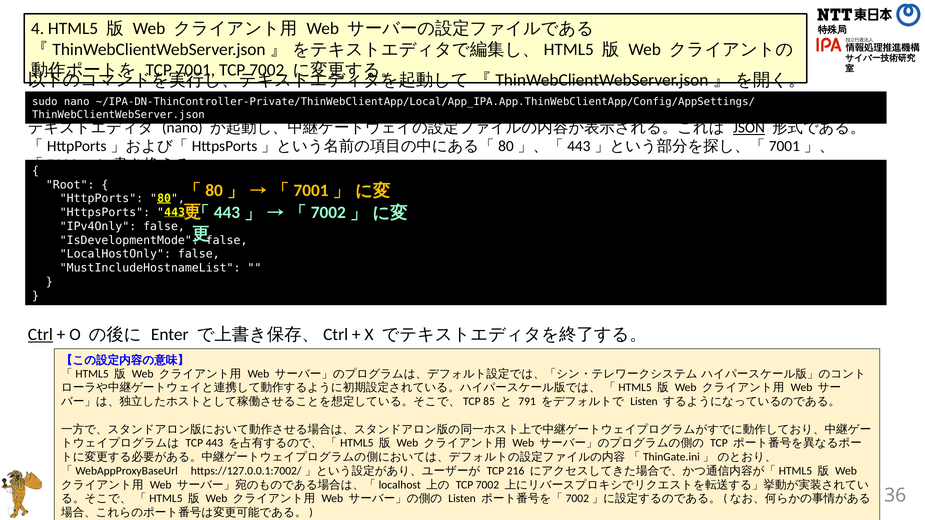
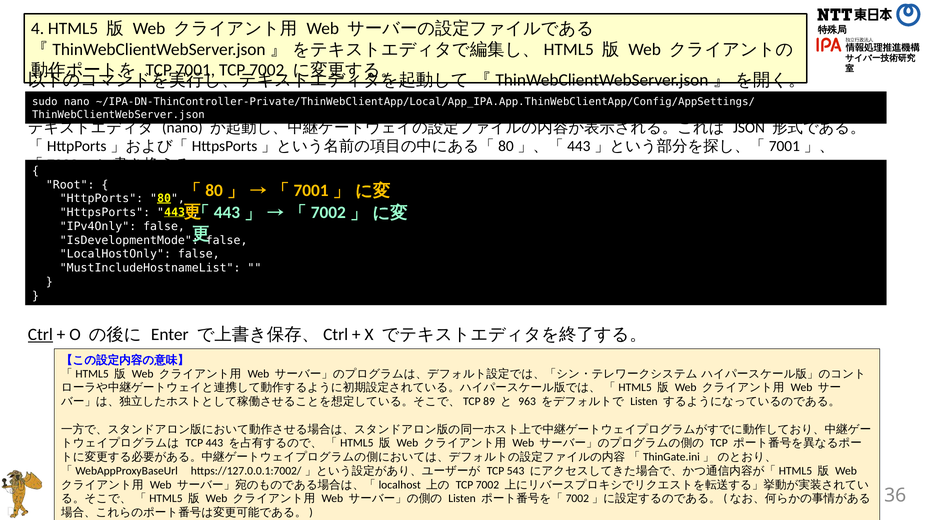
JSON underline: present -> none
85: 85 -> 89
791: 791 -> 963
216: 216 -> 543
